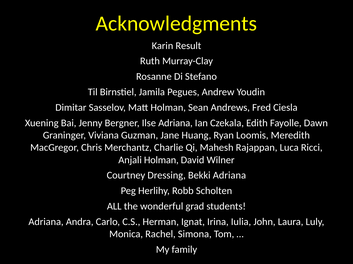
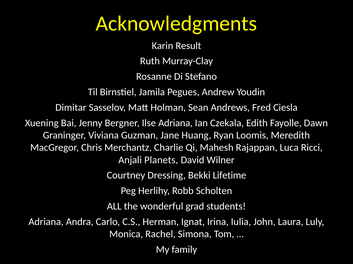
Anjali Holman: Holman -> Planets
Bekki Adriana: Adriana -> Lifetime
